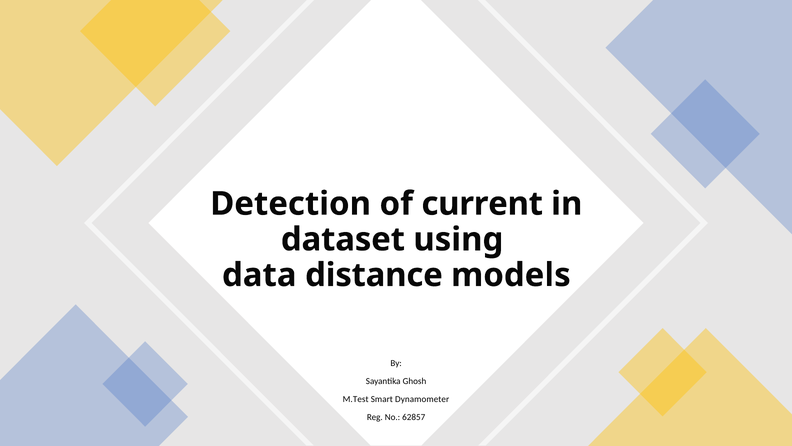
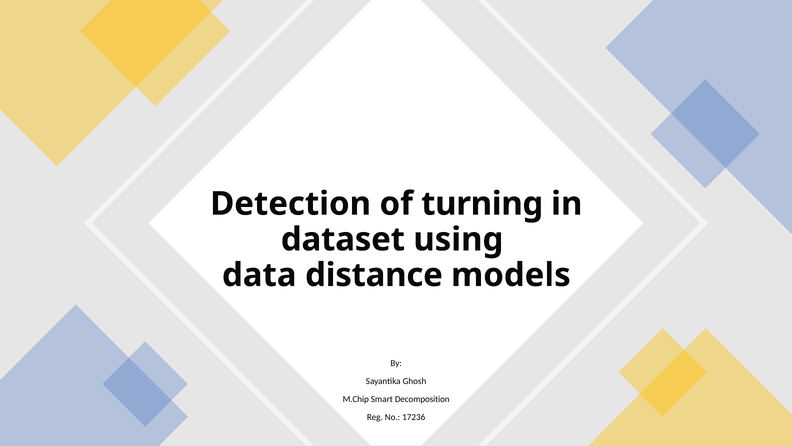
current: current -> turning
M.Test: M.Test -> M.Chip
Dynamometer: Dynamometer -> Decomposition
62857: 62857 -> 17236
